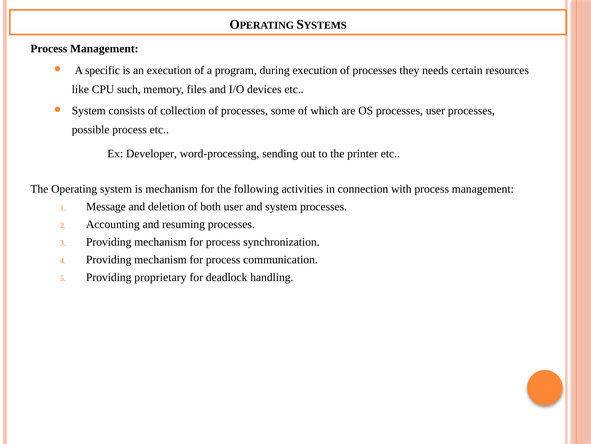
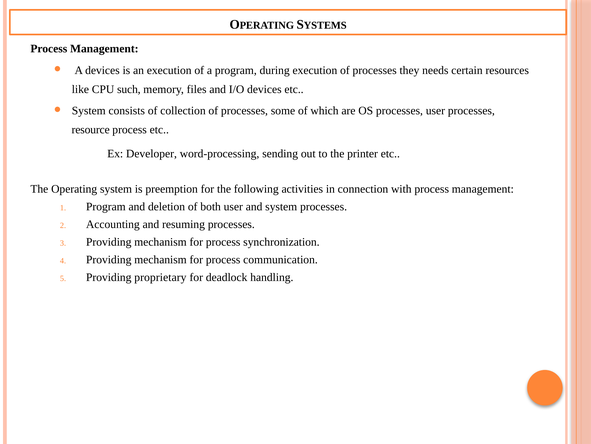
A specific: specific -> devices
possible: possible -> resource
is mechanism: mechanism -> preemption
Message at (106, 206): Message -> Program
